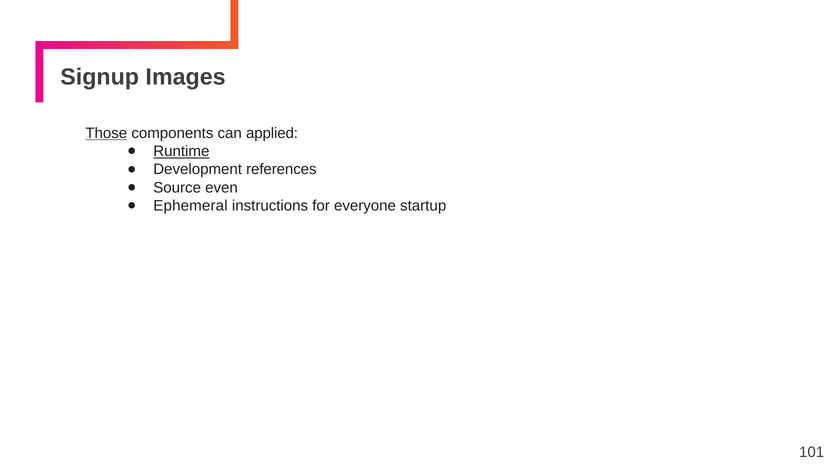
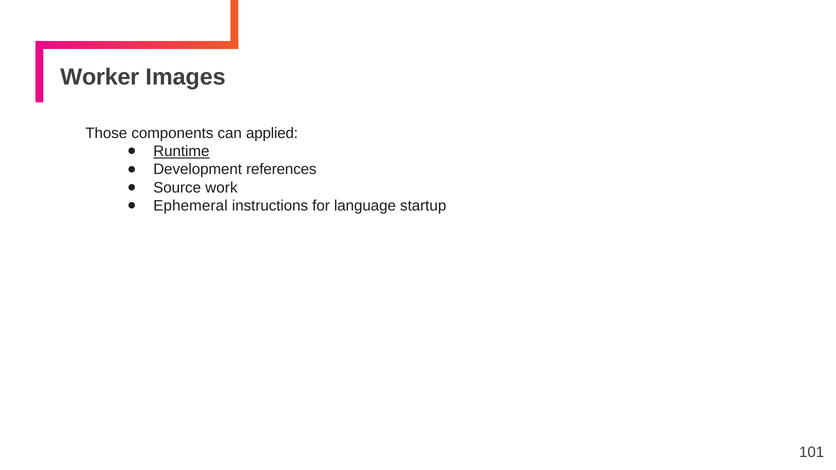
Signup: Signup -> Worker
Those underline: present -> none
even: even -> work
everyone: everyone -> language
